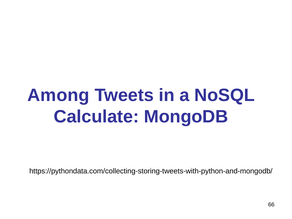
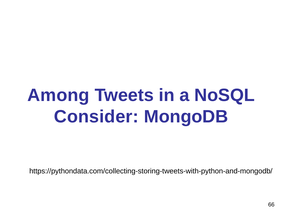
Calculate: Calculate -> Consider
